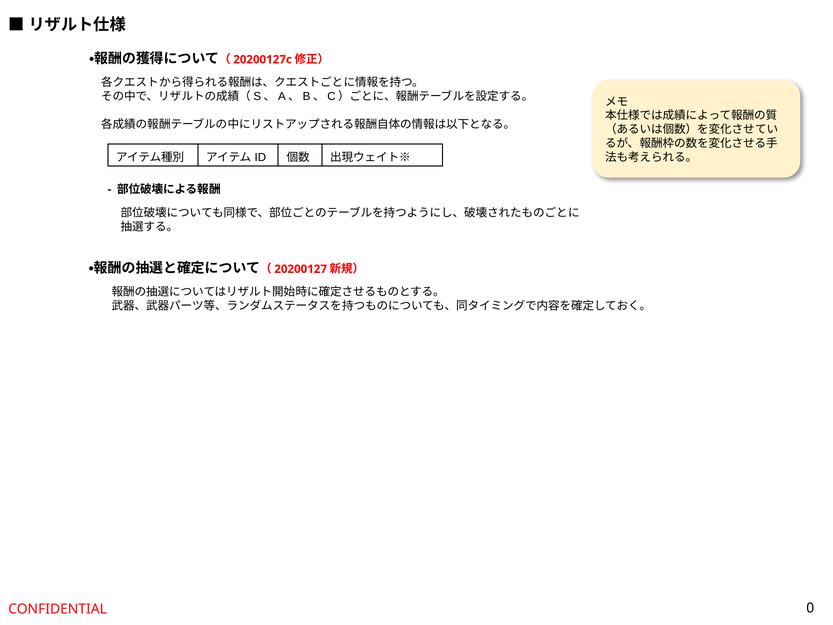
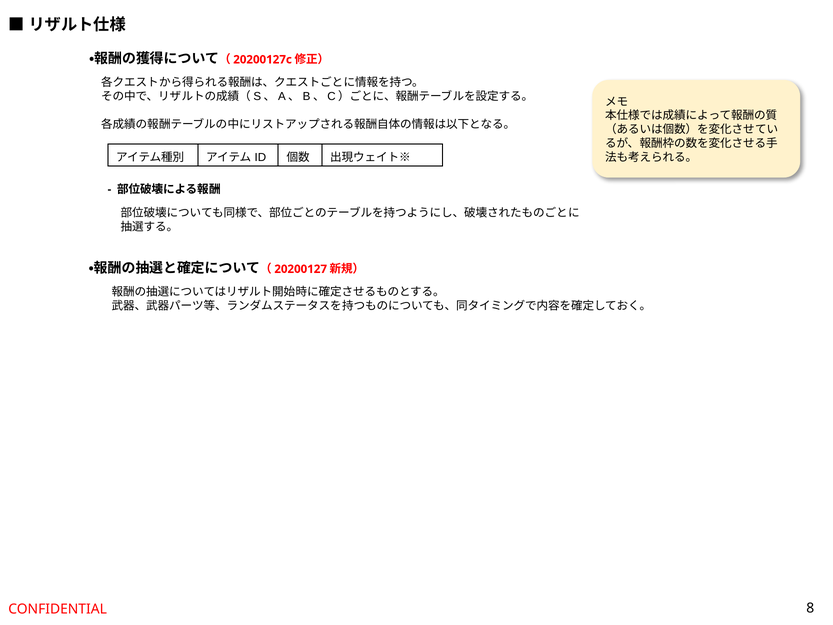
0: 0 -> 8
